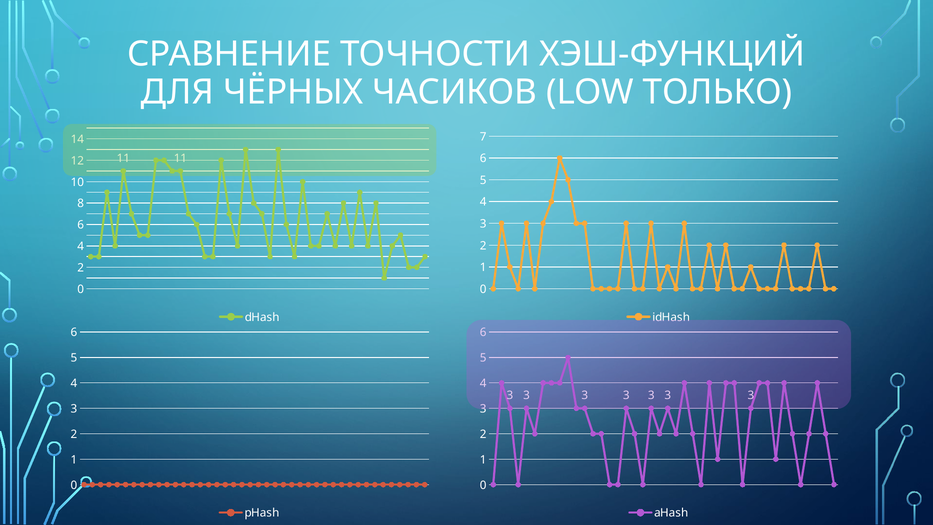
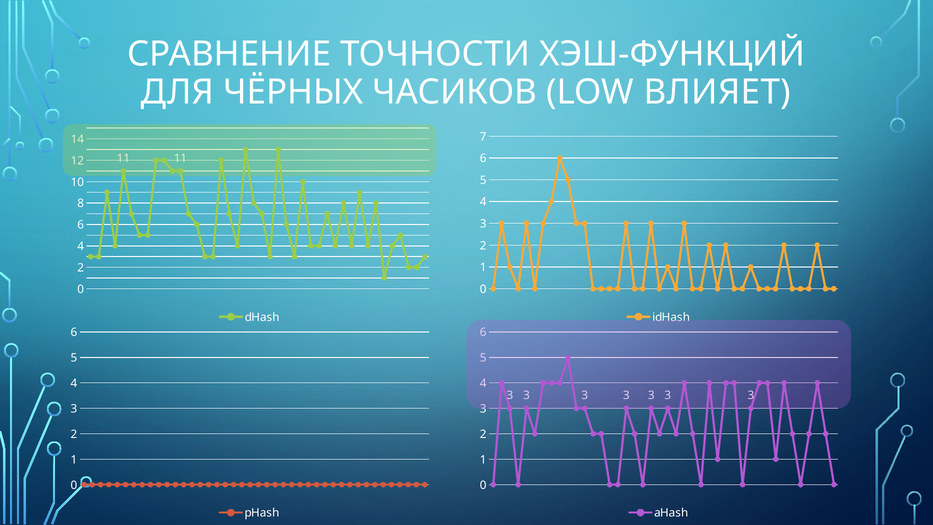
ТОЛЬКО: ТОЛЬКО -> ВЛИЯЕТ
